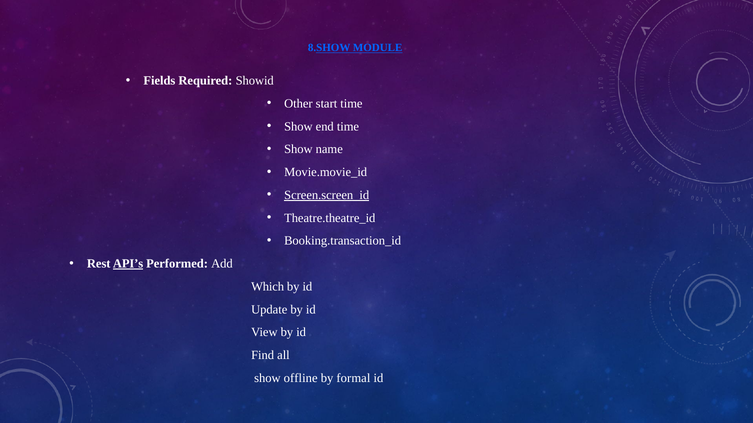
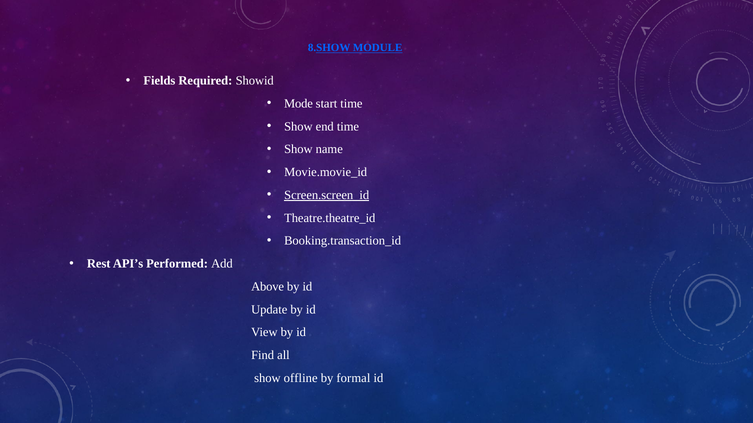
Other: Other -> Mode
API’s underline: present -> none
Which: Which -> Above
